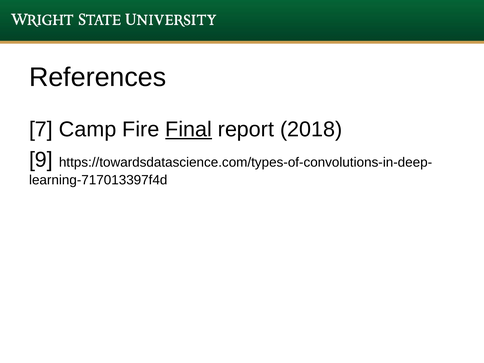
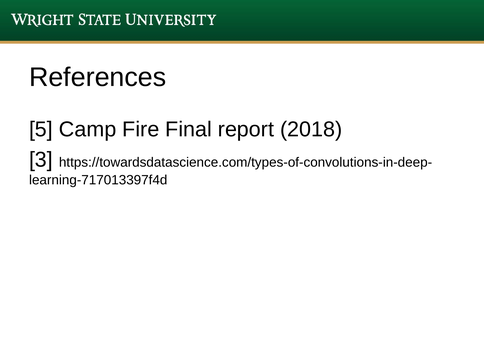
7: 7 -> 5
Final underline: present -> none
9: 9 -> 3
